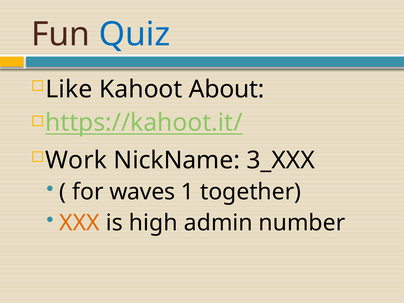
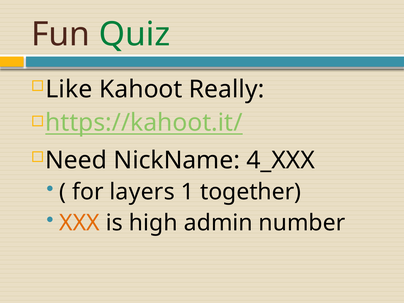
Quiz colour: blue -> green
About: About -> Really
Work: Work -> Need
3_XXX: 3_XXX -> 4_XXX
waves: waves -> layers
